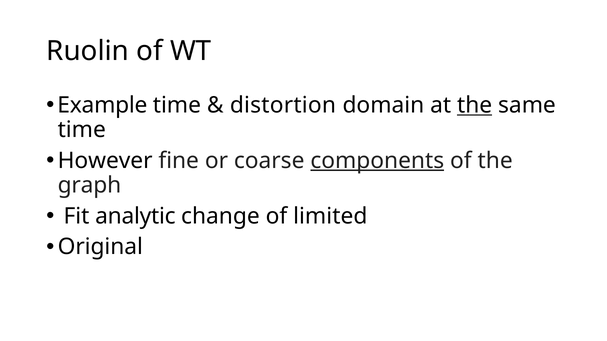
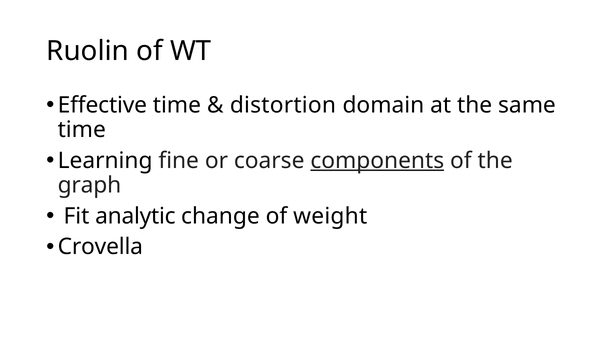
Example: Example -> Effective
the at (475, 105) underline: present -> none
However: However -> Learning
limited: limited -> weight
Original: Original -> Crovella
